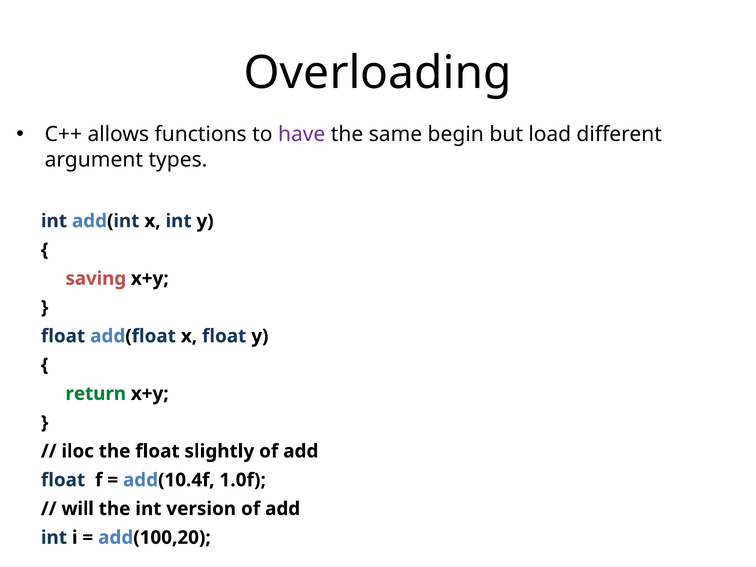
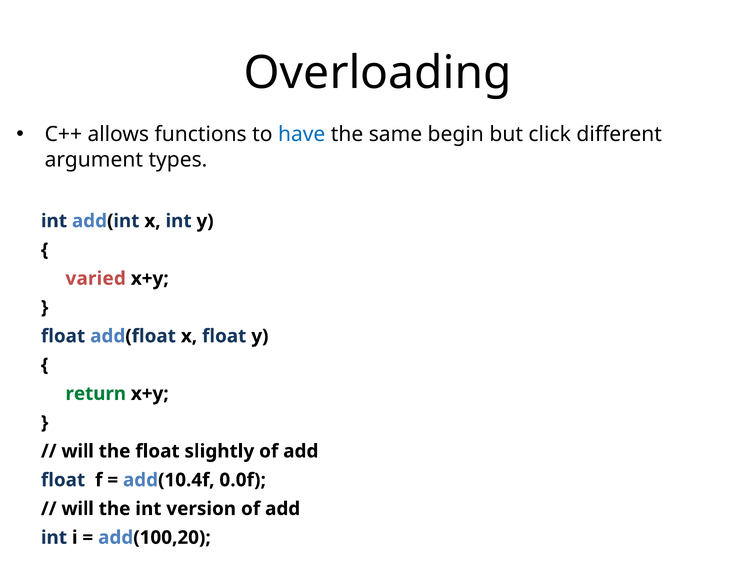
have colour: purple -> blue
load: load -> click
saving: saving -> varied
iloc at (78, 451): iloc -> will
1.0f: 1.0f -> 0.0f
